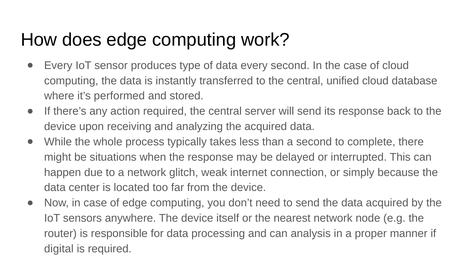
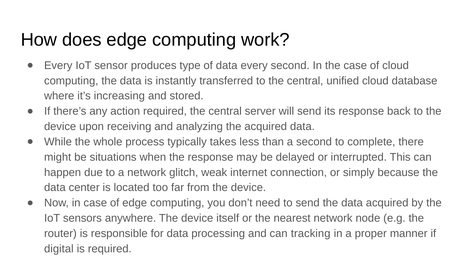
performed: performed -> increasing
analysis: analysis -> tracking
